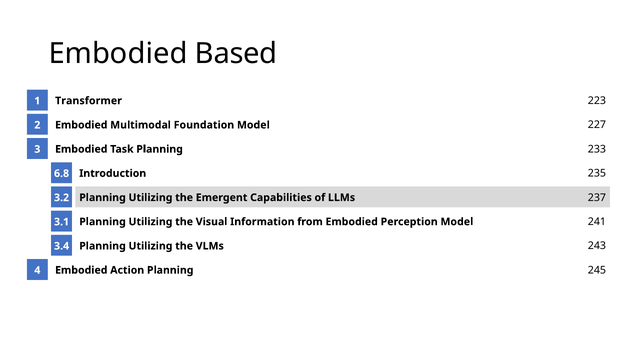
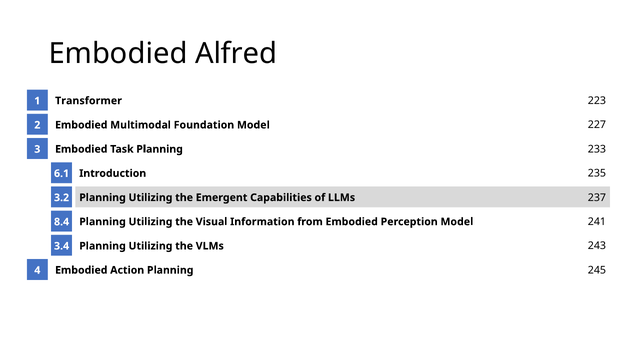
Based: Based -> Alfred
6.8: 6.8 -> 6.1
3.1: 3.1 -> 8.4
